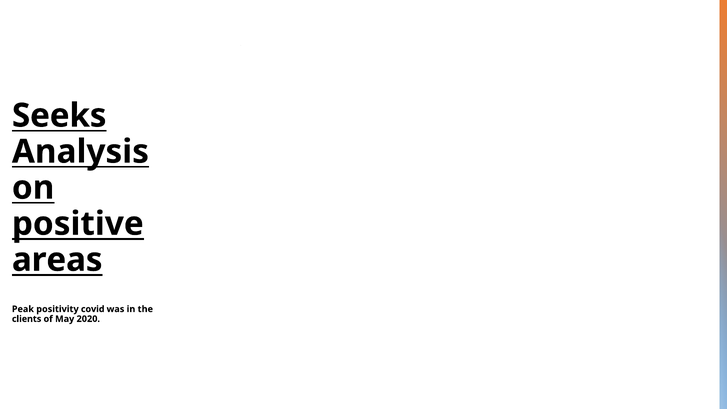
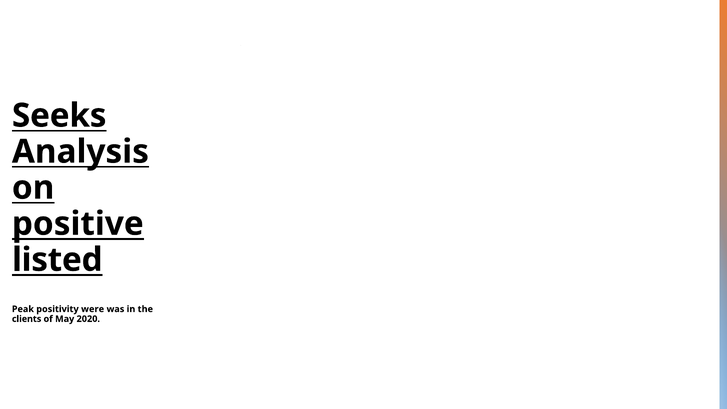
areas: areas -> listed
covid: covid -> were
